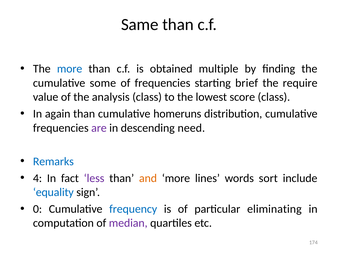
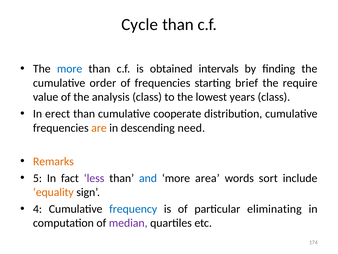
Same: Same -> Cycle
multiple: multiple -> intervals
some: some -> order
score: score -> years
again: again -> erect
homeruns: homeruns -> cooperate
are colour: purple -> orange
Remarks colour: blue -> orange
4: 4 -> 5
and colour: orange -> blue
lines: lines -> area
equality colour: blue -> orange
0: 0 -> 4
